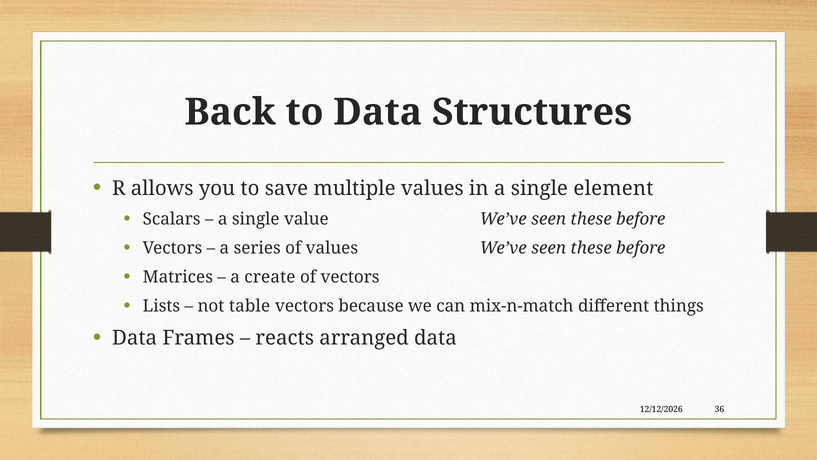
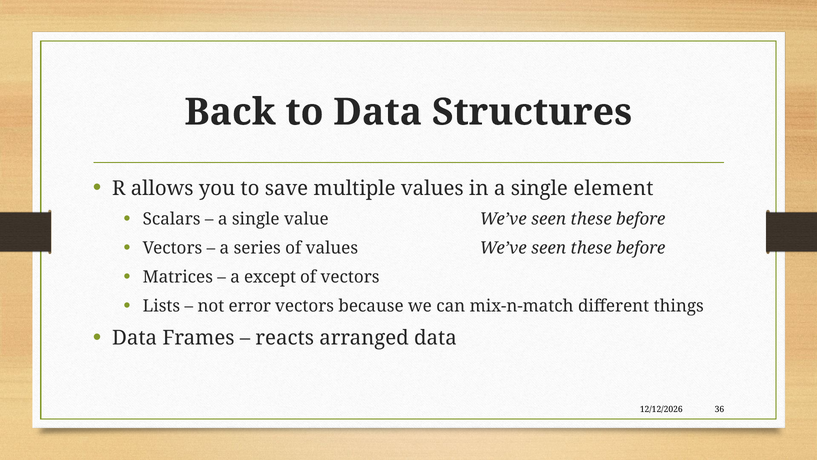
create: create -> except
table: table -> error
